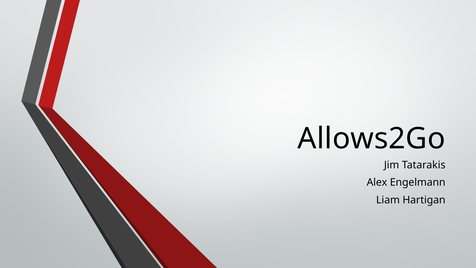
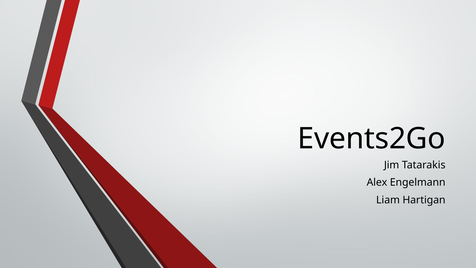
Allows2Go: Allows2Go -> Events2Go
